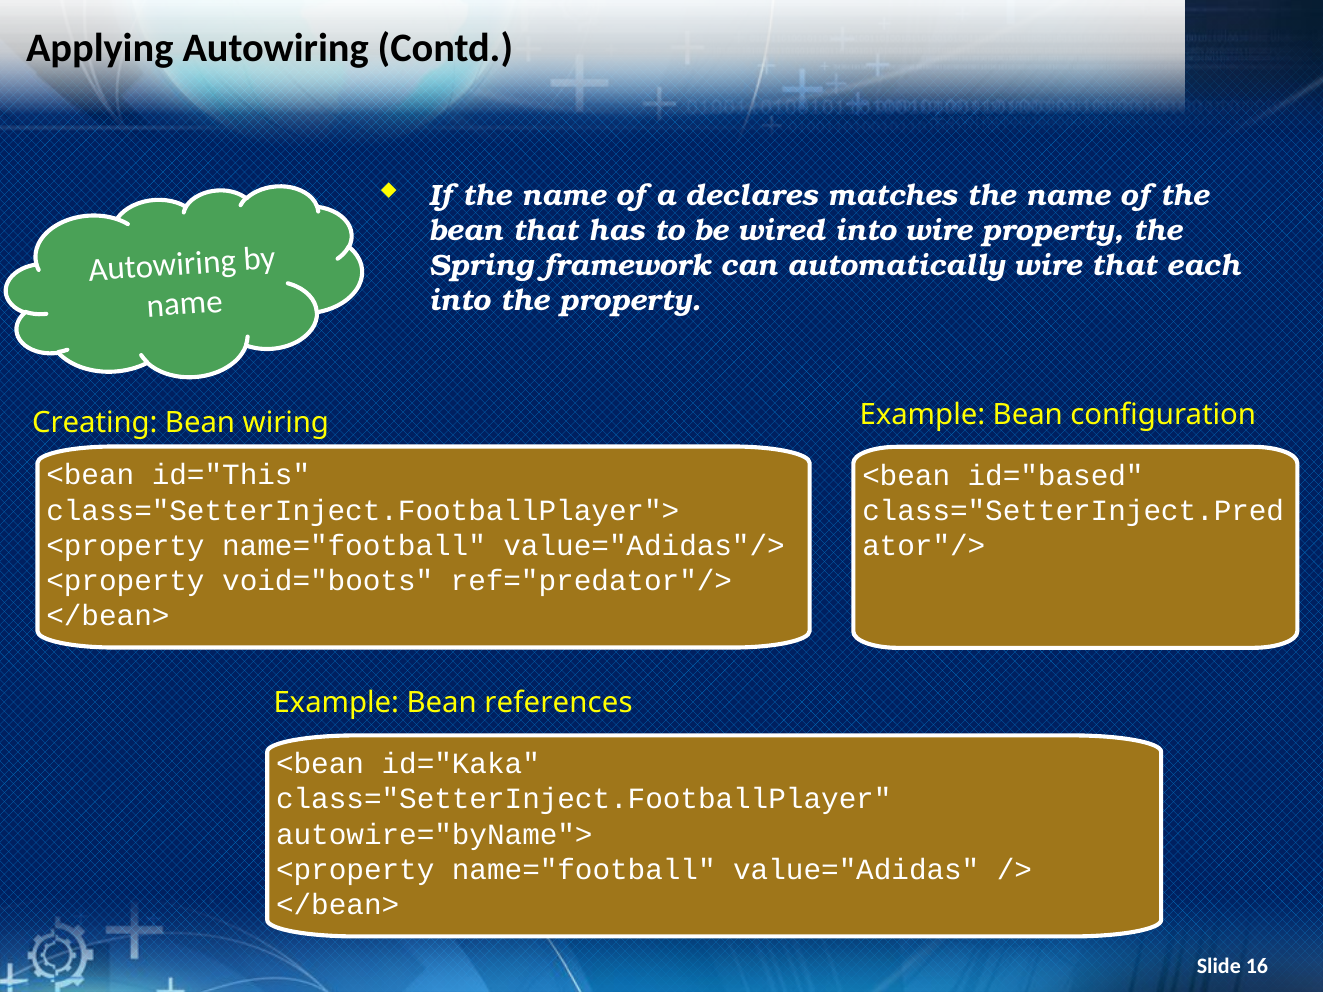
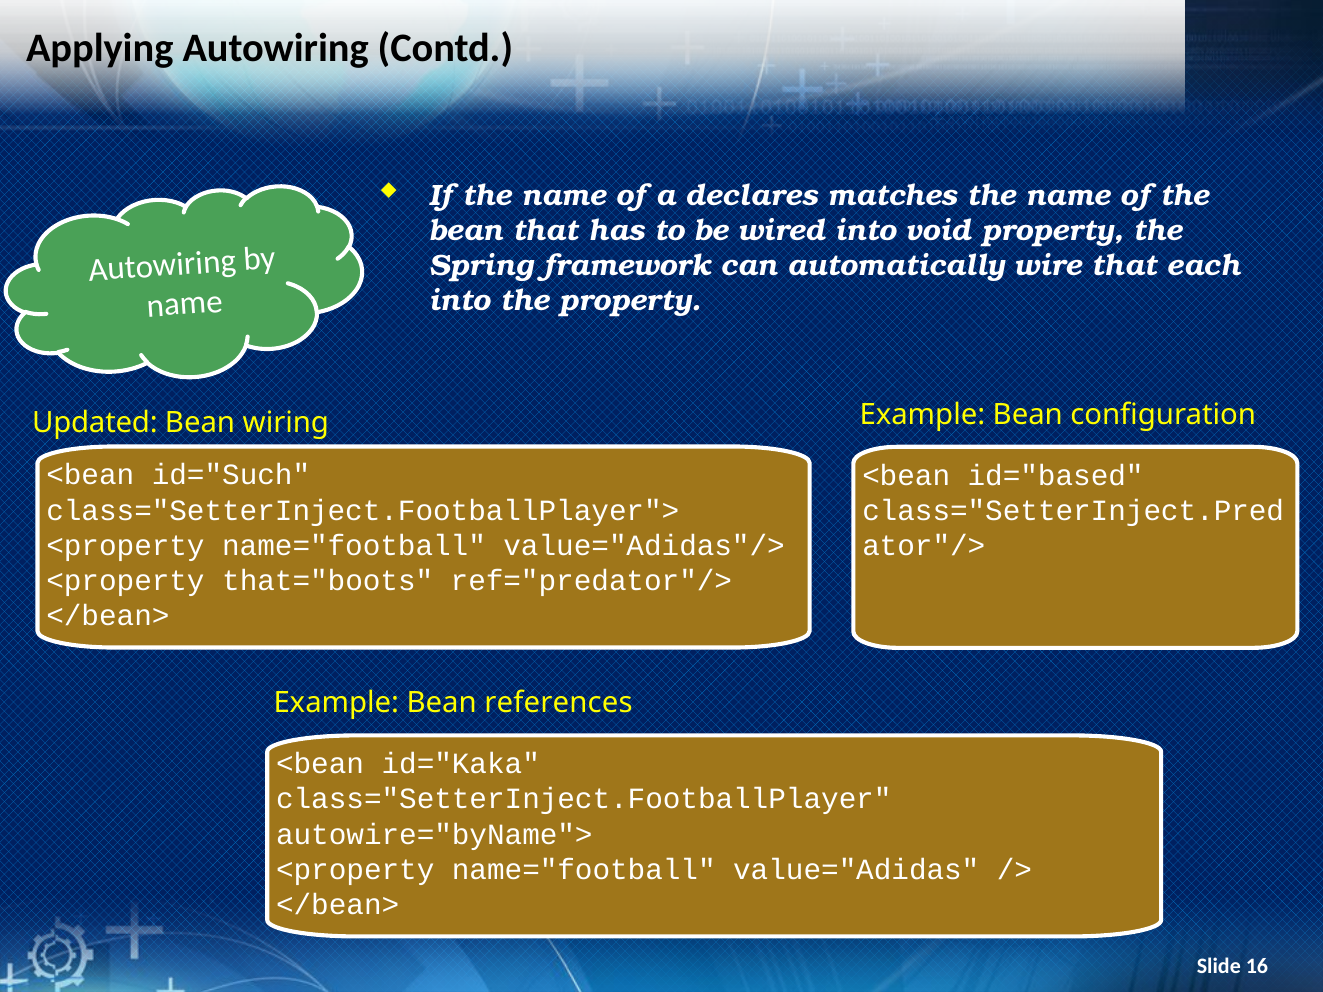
into wire: wire -> void
Creating: Creating -> Updated
id="This: id="This -> id="Such
void="boots: void="boots -> that="boots
